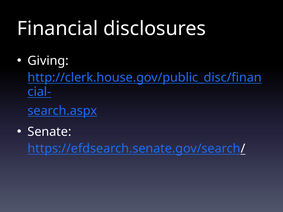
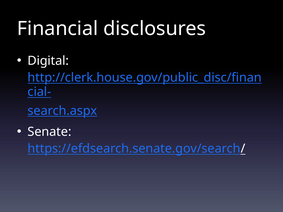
Giving: Giving -> Digital
